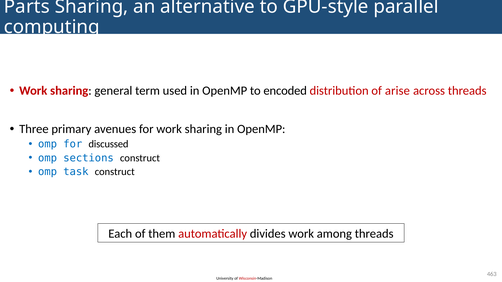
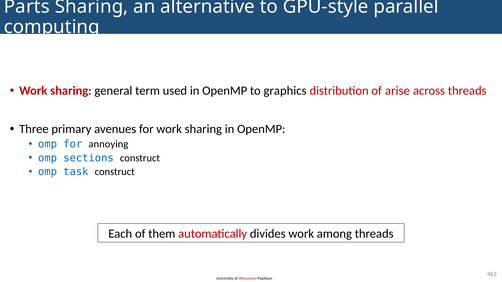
encoded: encoded -> graphics
discussed: discussed -> annoying
